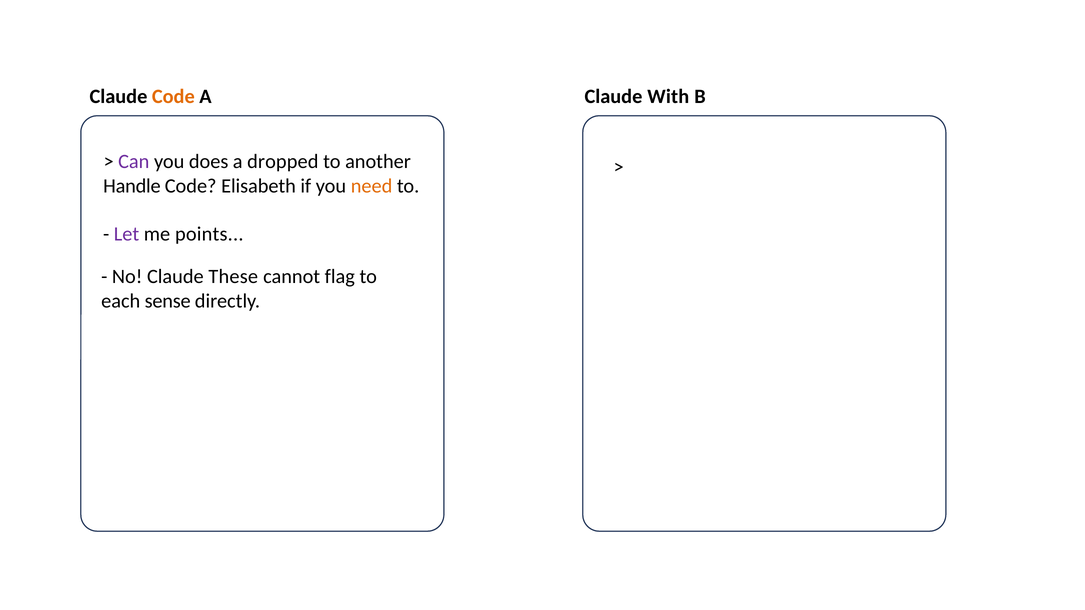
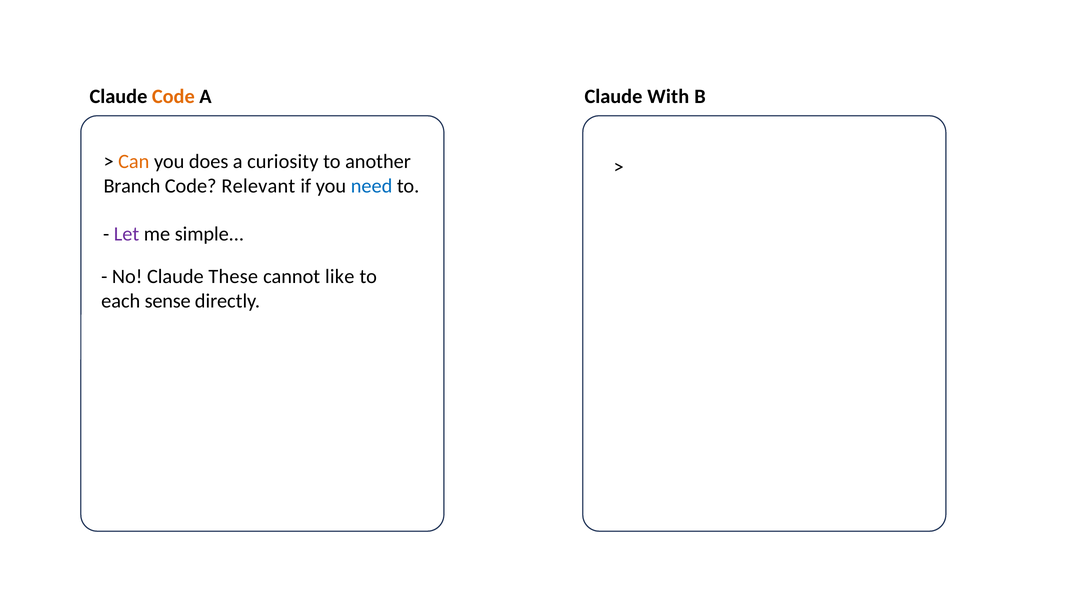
Can colour: purple -> orange
dropped: dropped -> curiosity
Handle: Handle -> Branch
Elisabeth: Elisabeth -> Relevant
need colour: orange -> blue
points: points -> simple
flag: flag -> like
